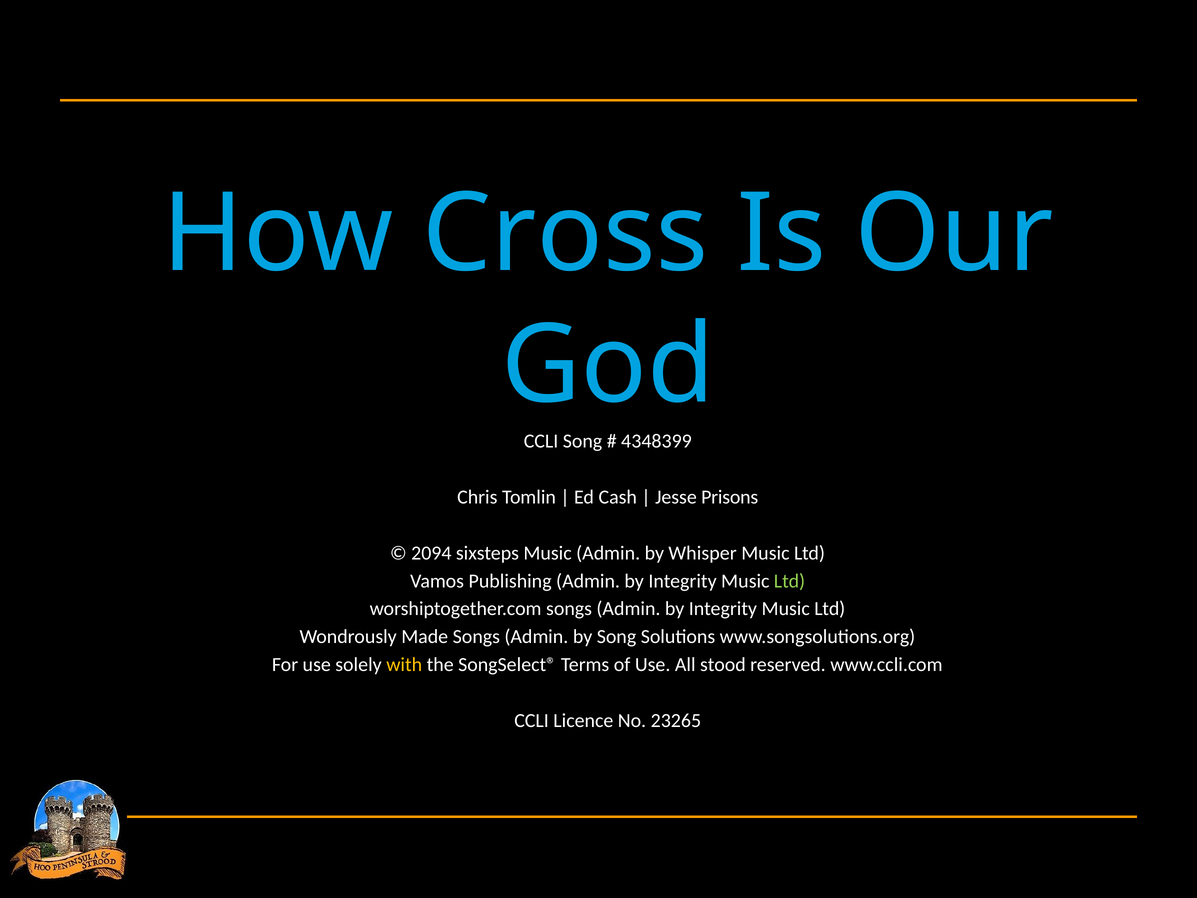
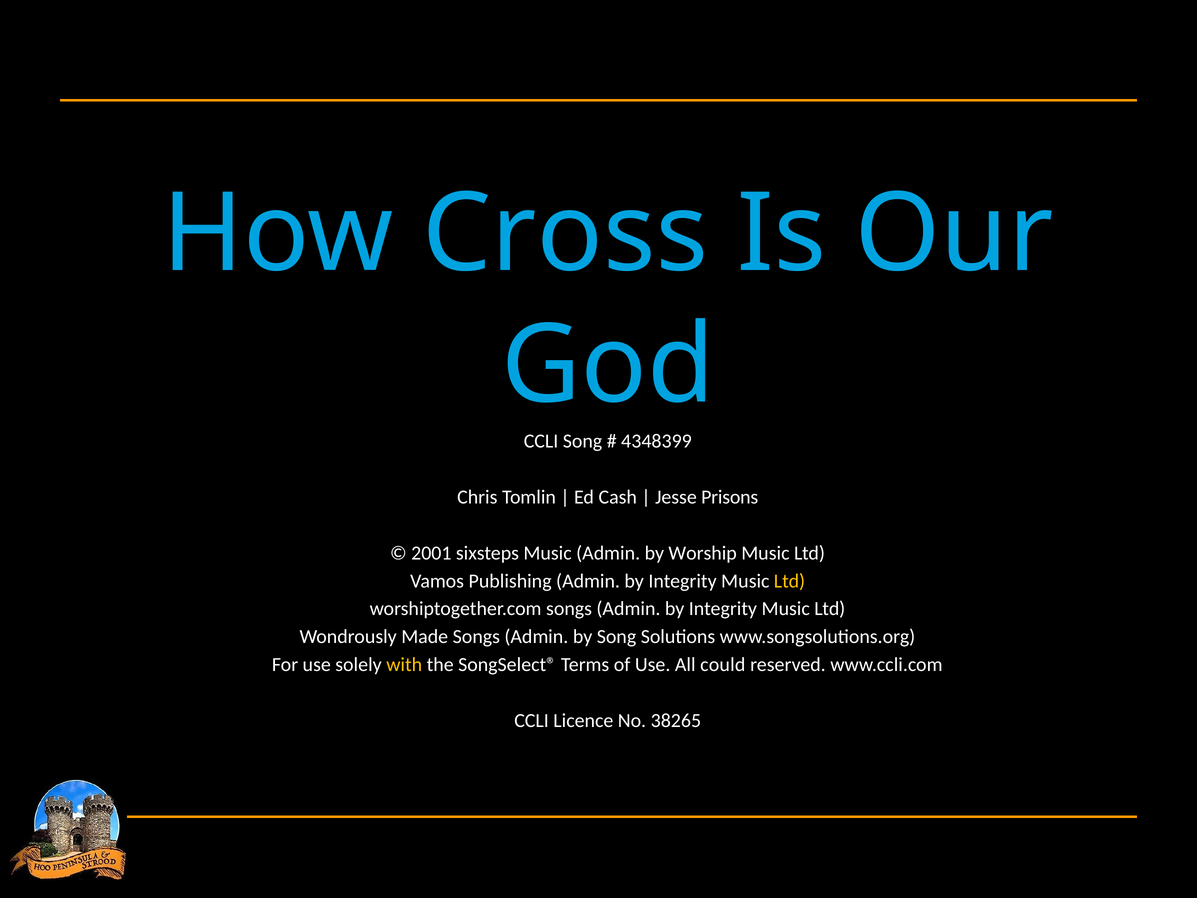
2094: 2094 -> 2001
Whisper: Whisper -> Worship
Ltd at (789, 581) colour: light green -> yellow
stood: stood -> could
23265: 23265 -> 38265
